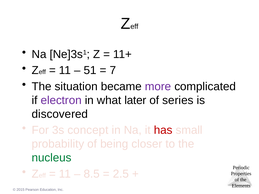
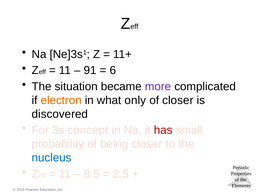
51: 51 -> 91
7: 7 -> 6
electron colour: purple -> orange
later: later -> only
of series: series -> closer
nucleus colour: green -> blue
